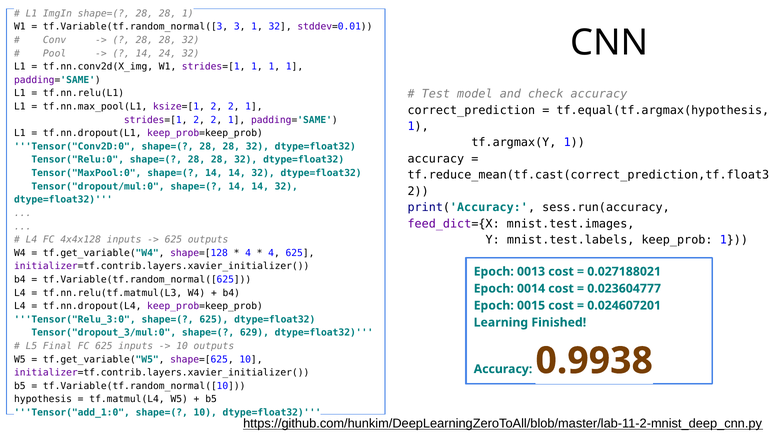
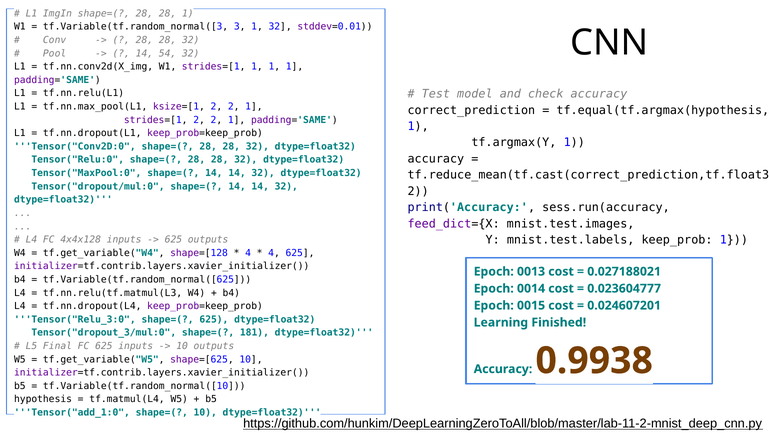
24: 24 -> 54
629: 629 -> 181
